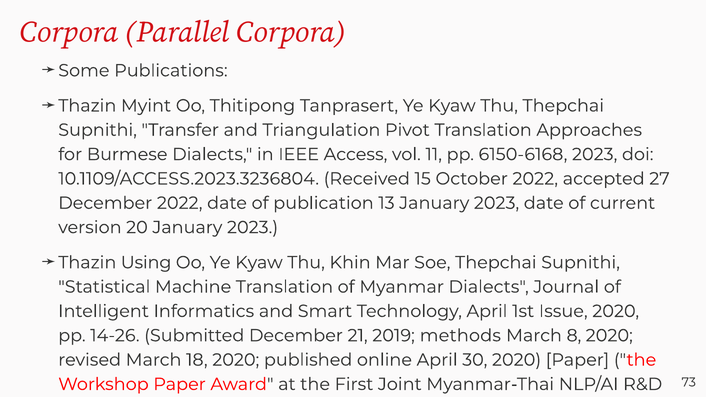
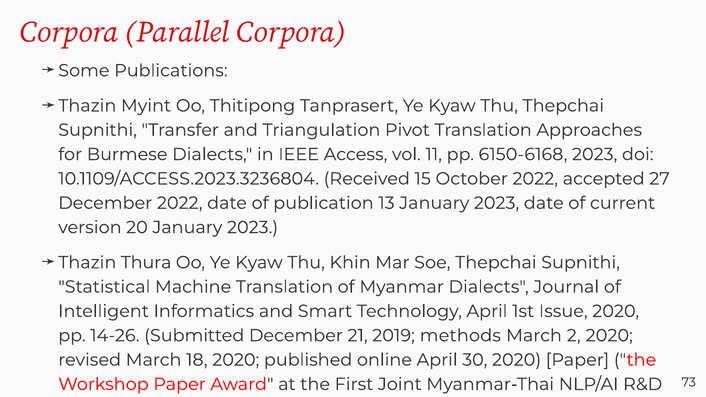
Using: Using -> Thura
8: 8 -> 2
